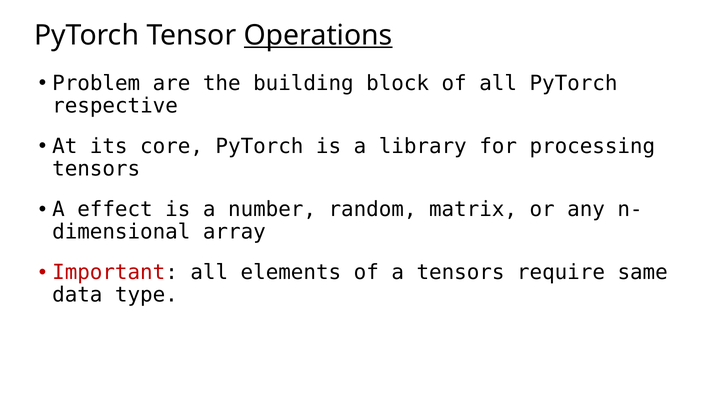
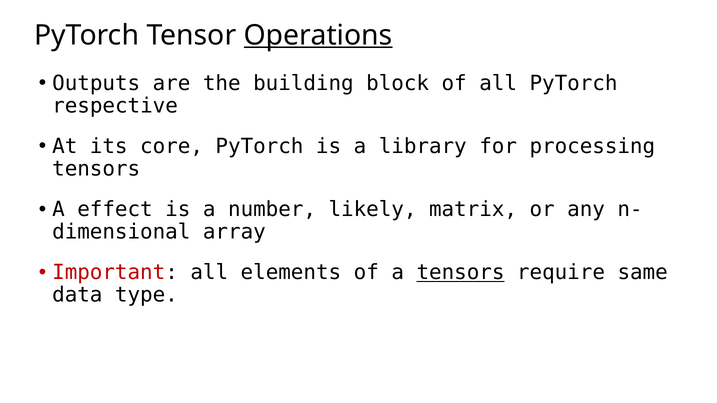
Problem: Problem -> Outputs
random: random -> likely
tensors at (461, 273) underline: none -> present
